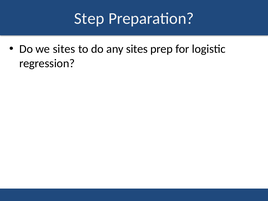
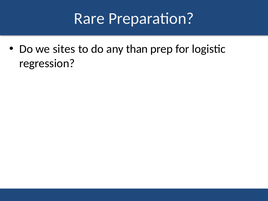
Step: Step -> Rare
any sites: sites -> than
